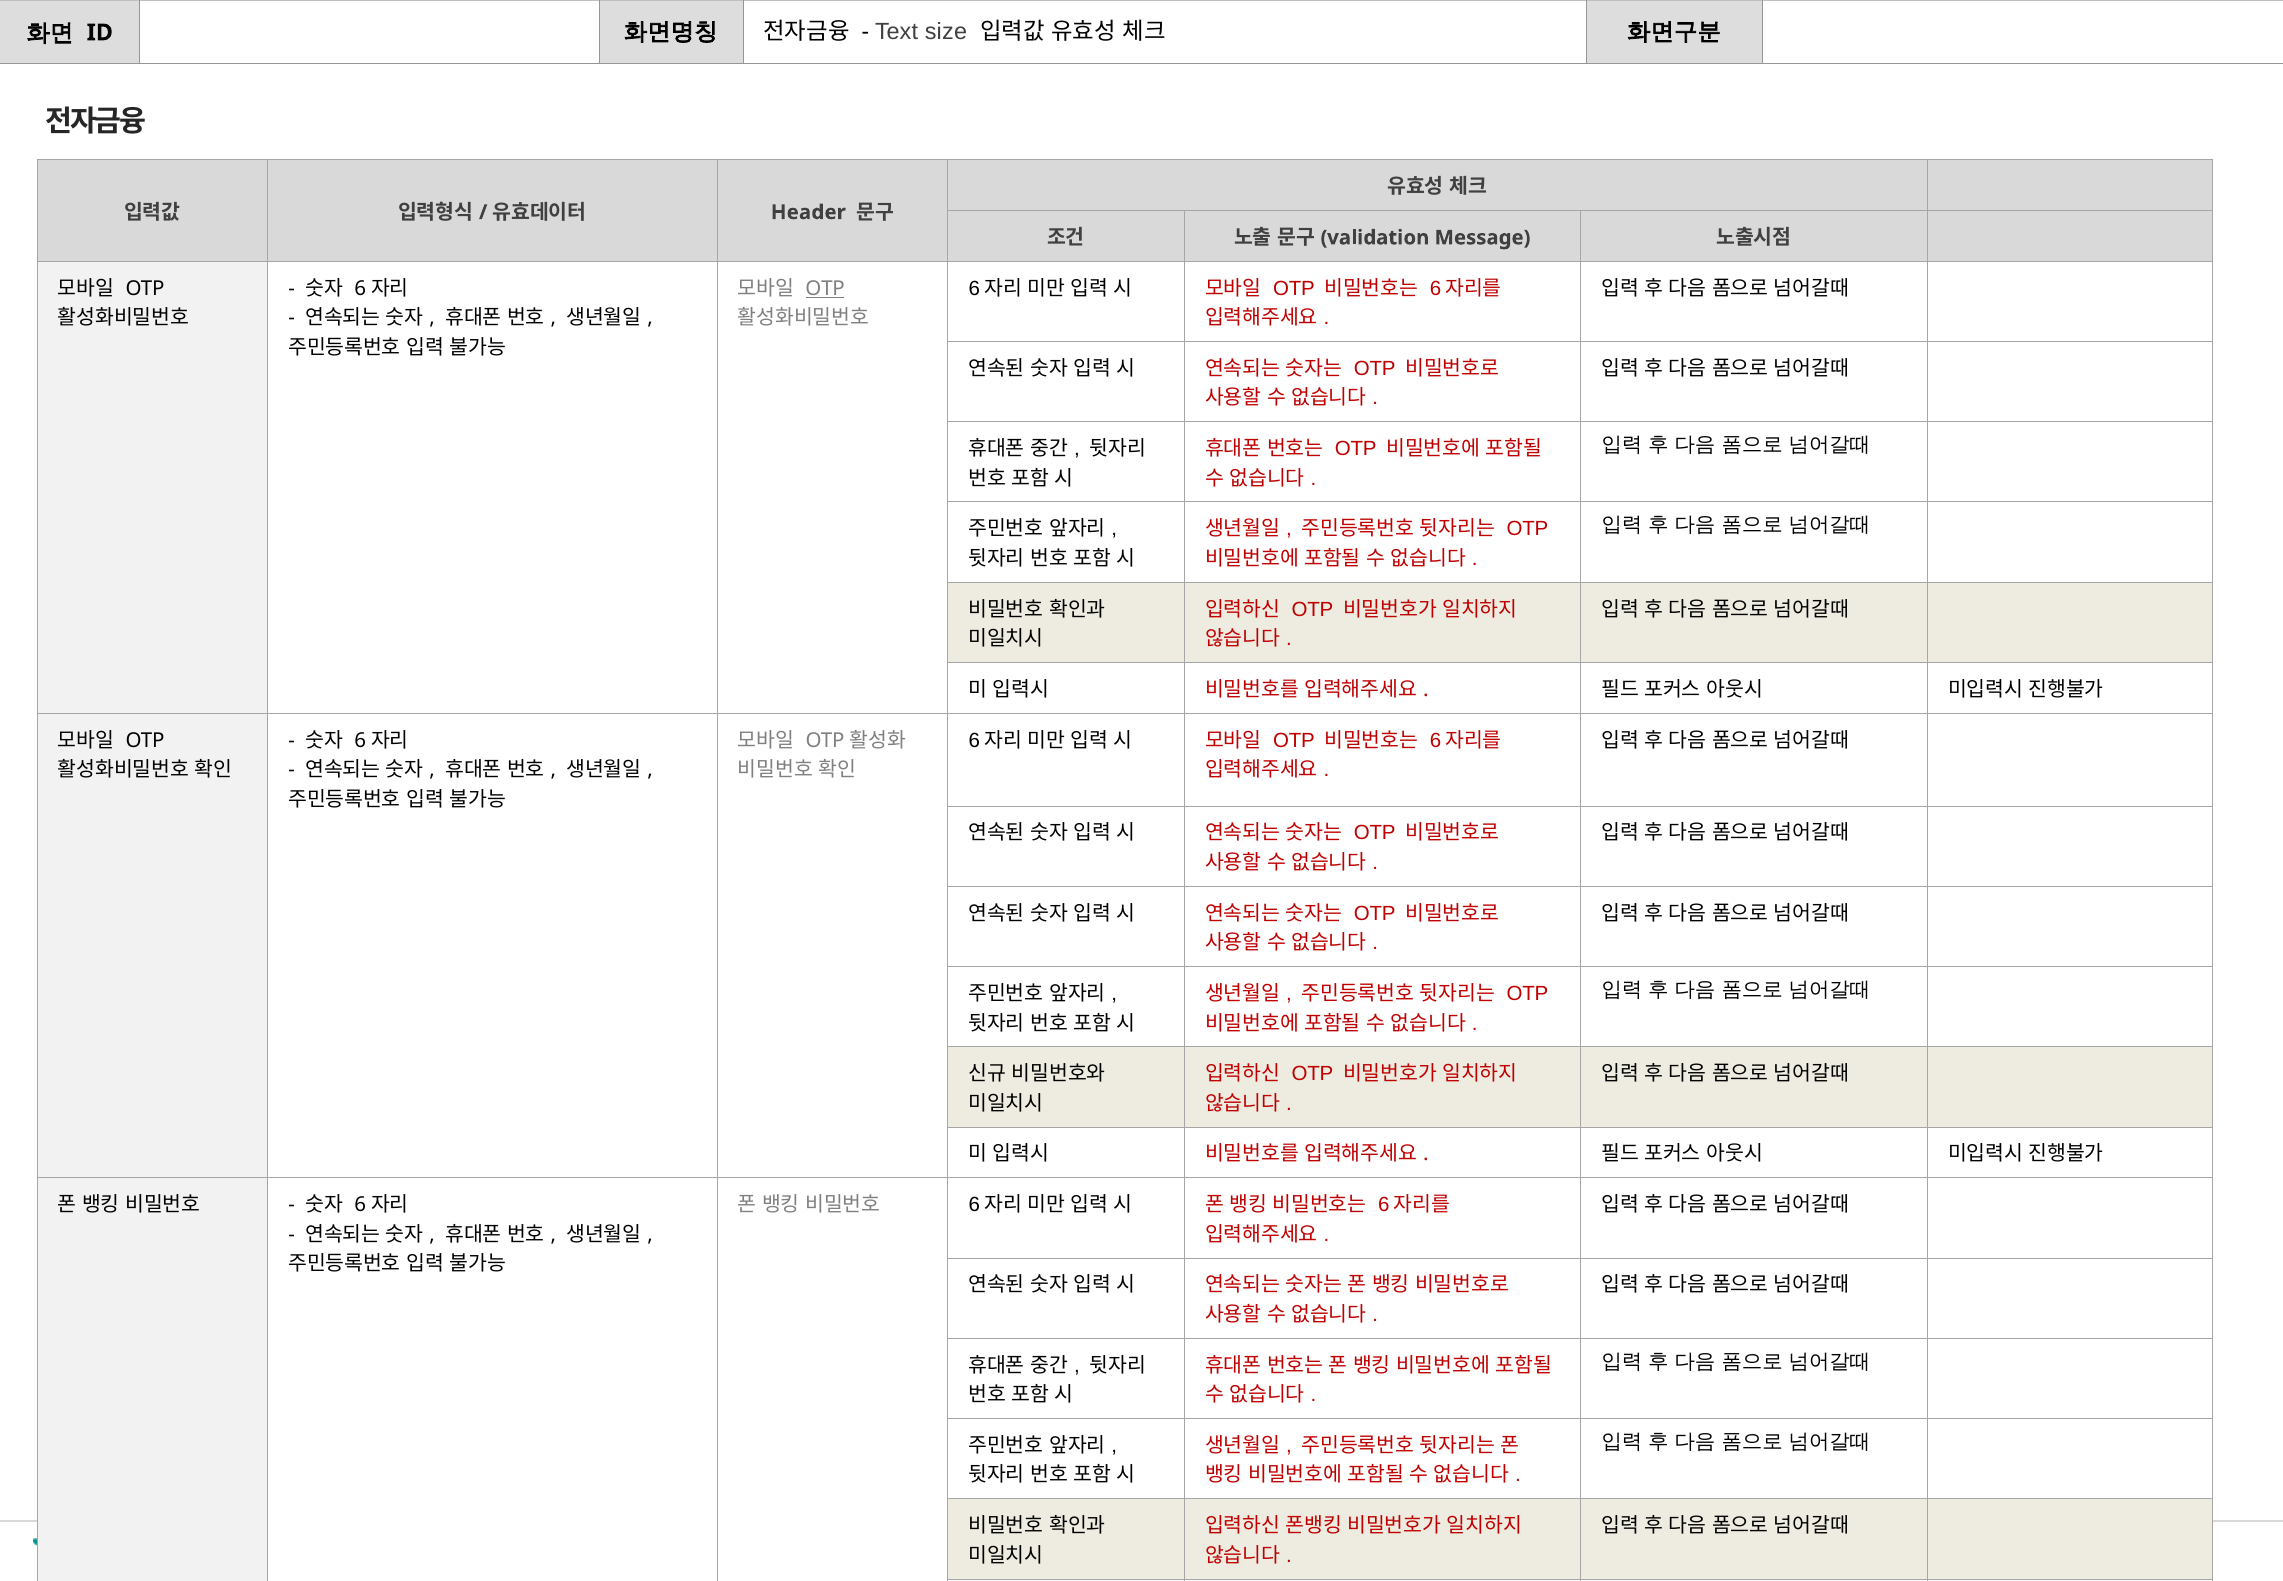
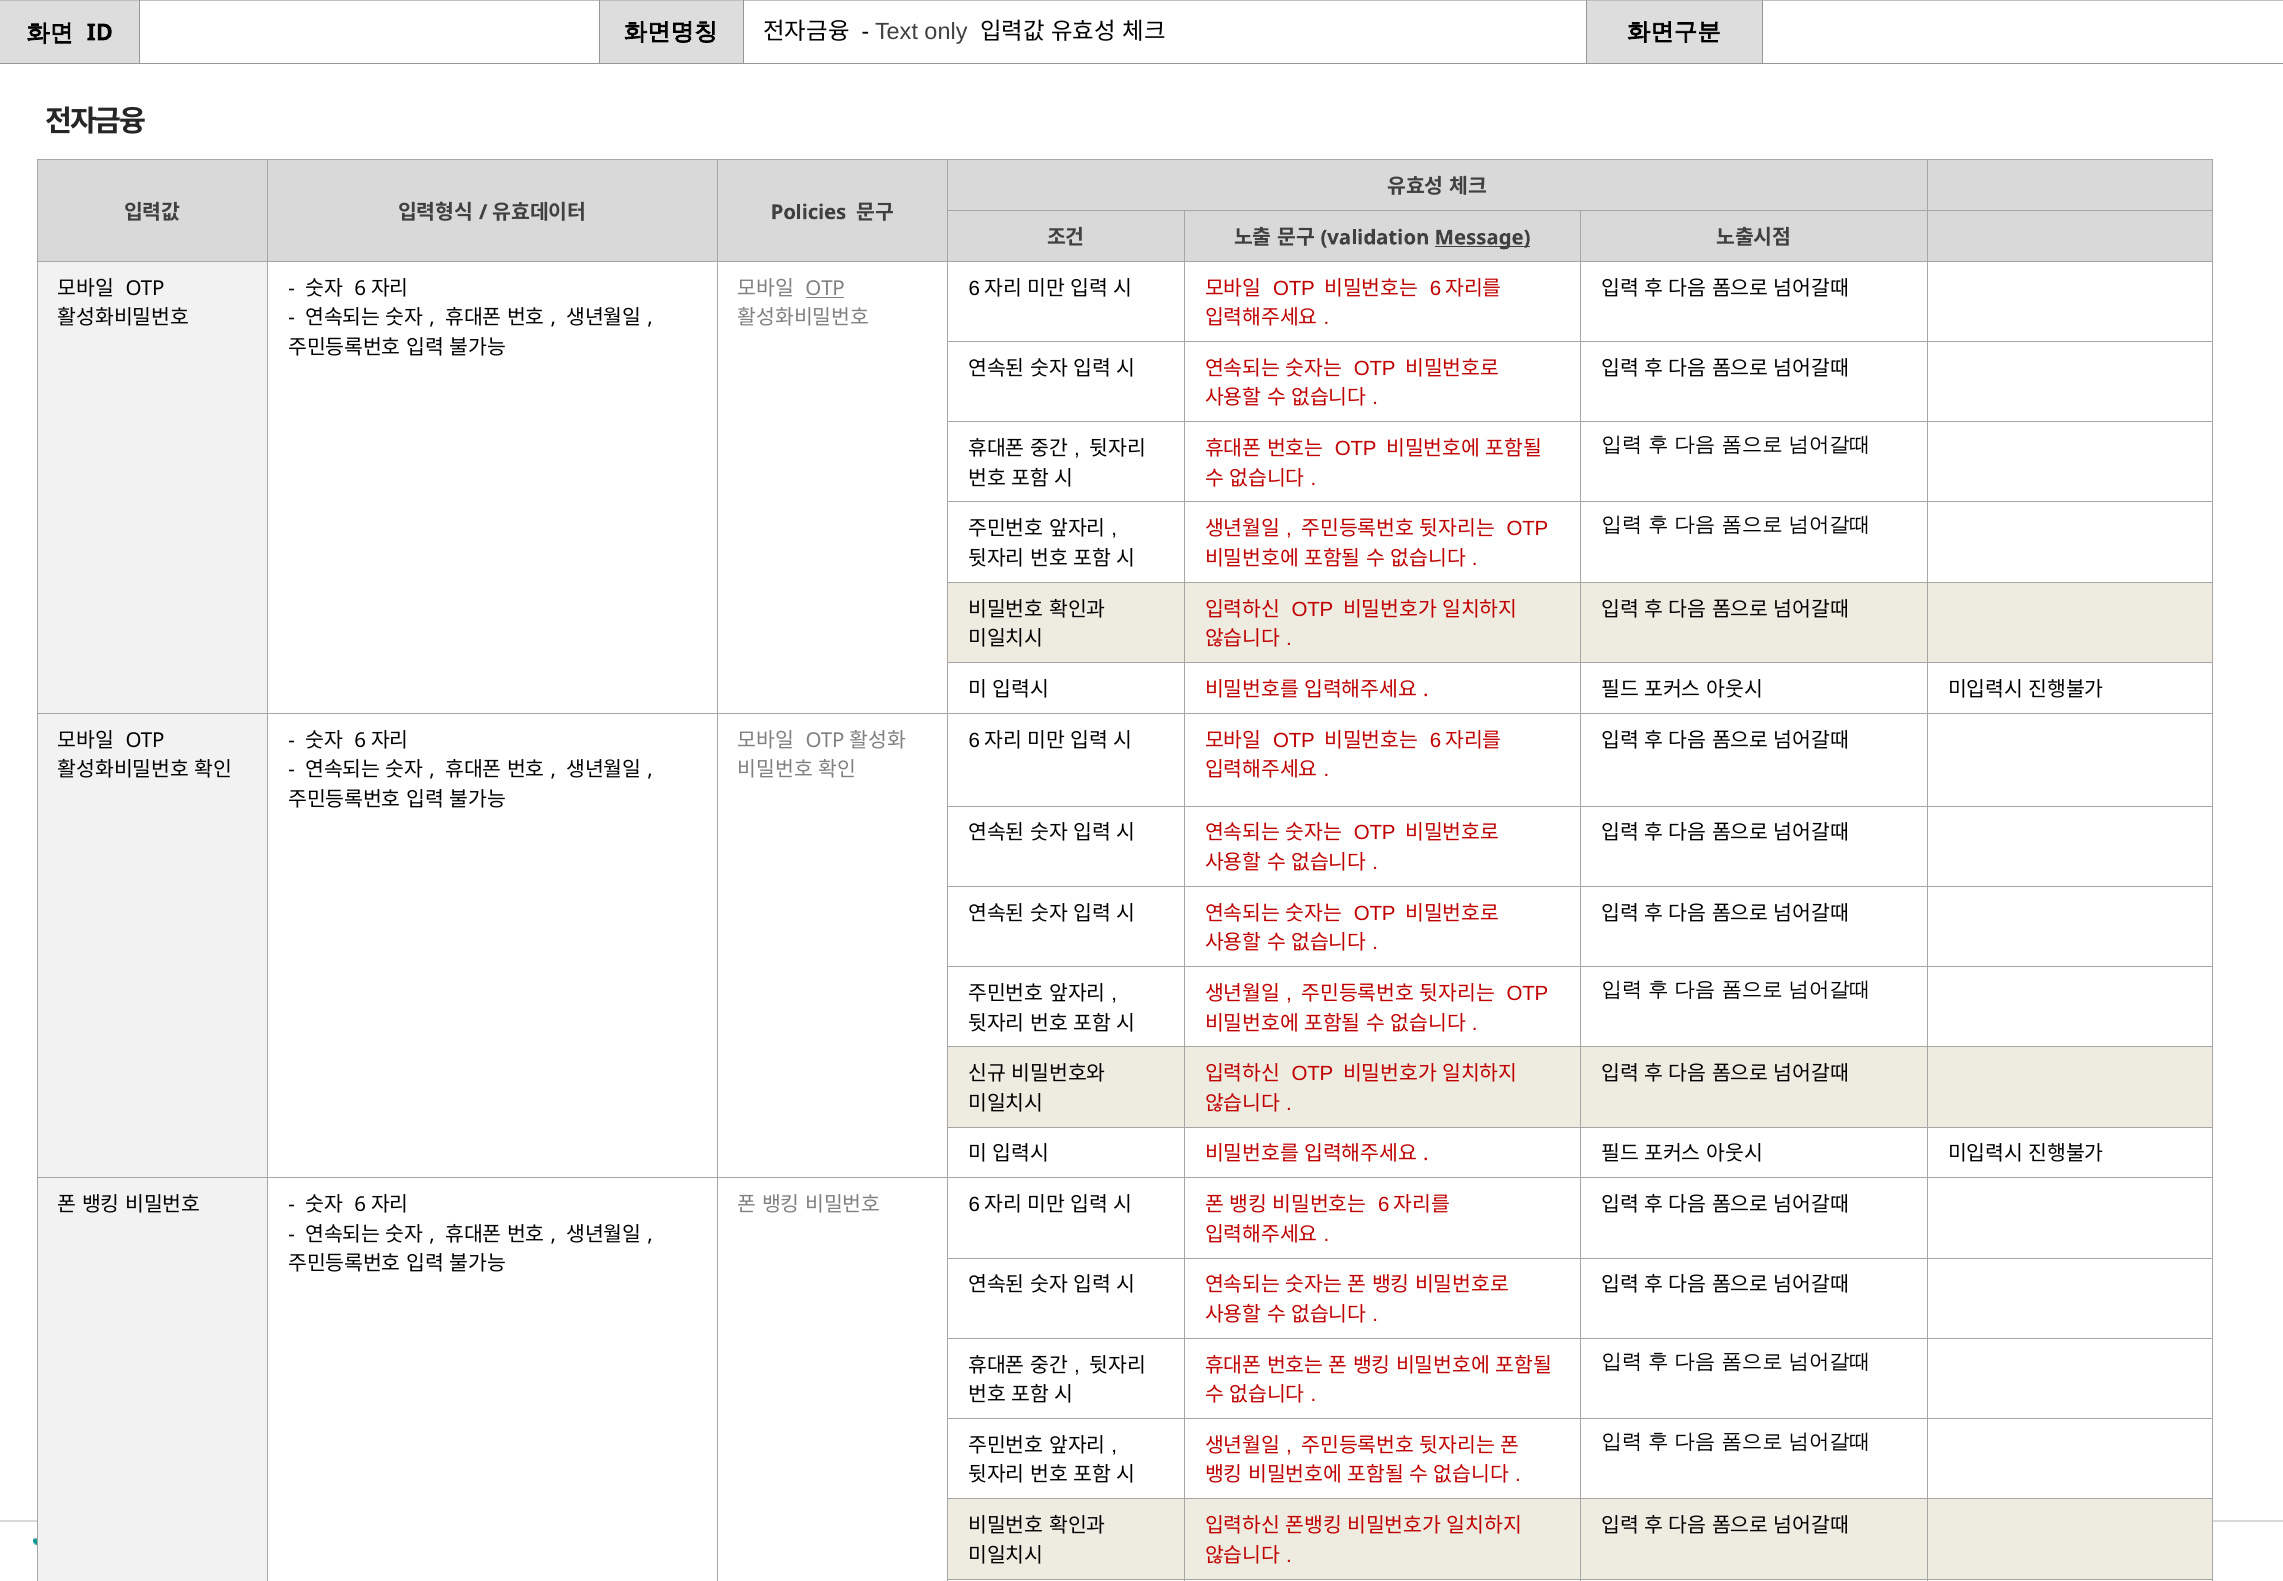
size: size -> only
Header: Header -> Policies
Message underline: none -> present
